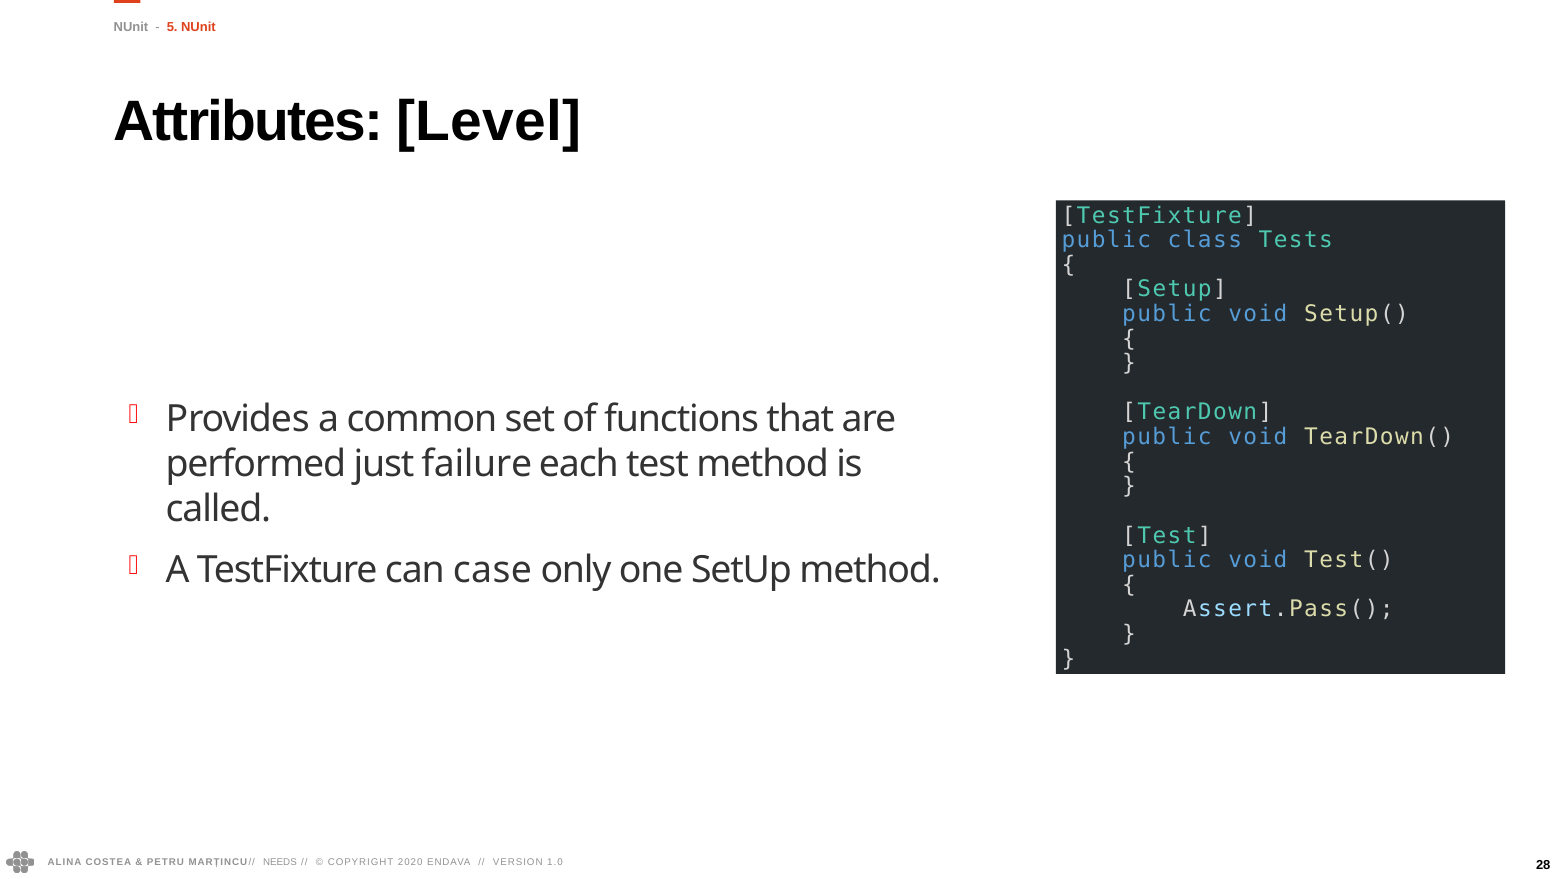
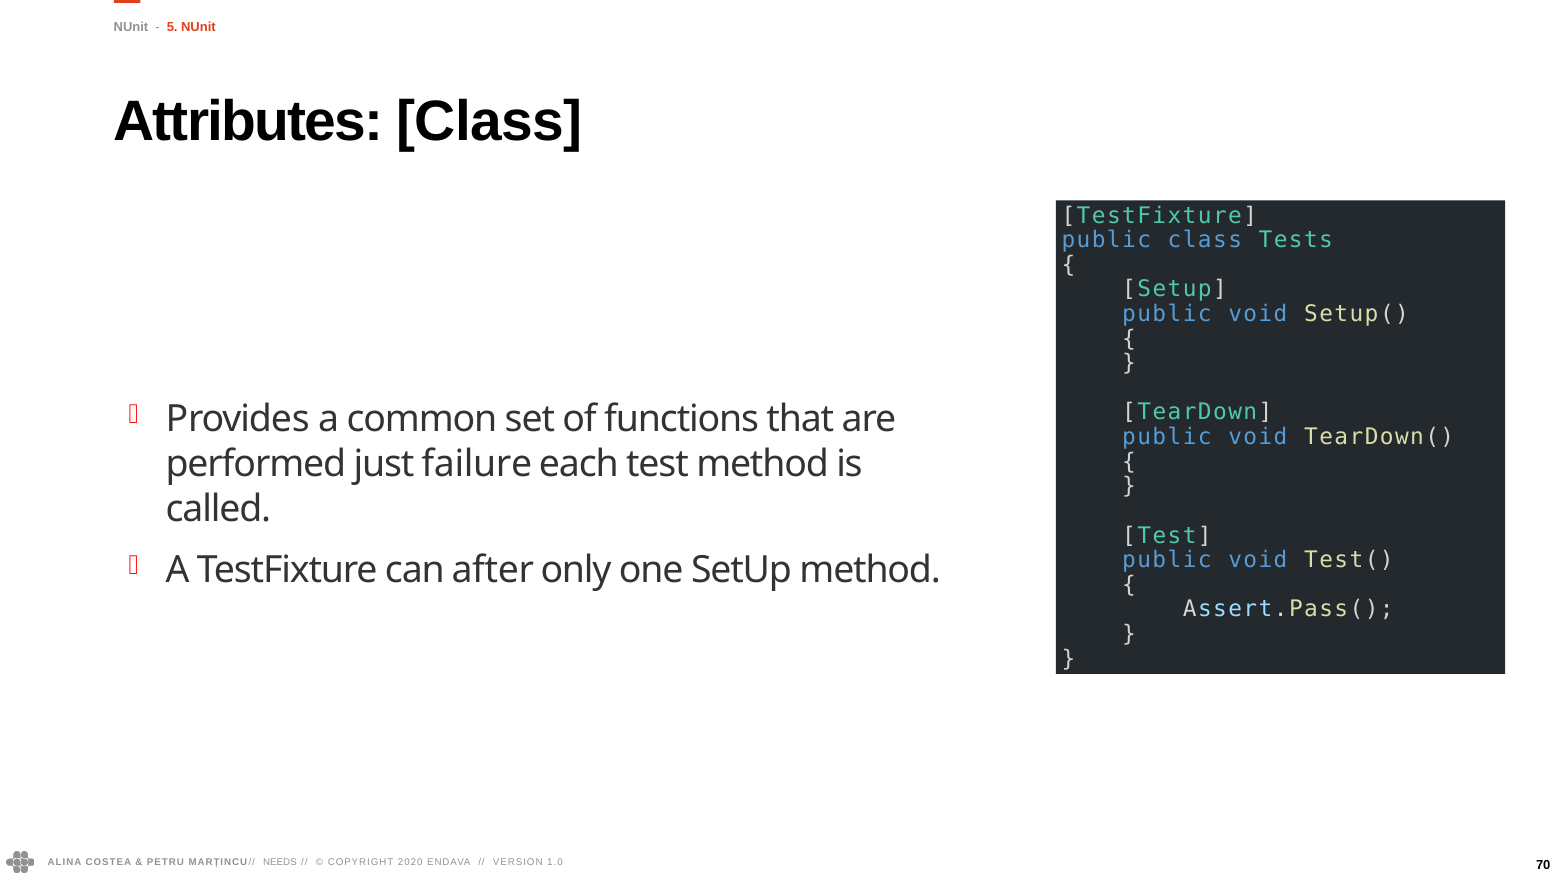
Attributes Level: Level -> Class
case: case -> after
28: 28 -> 70
